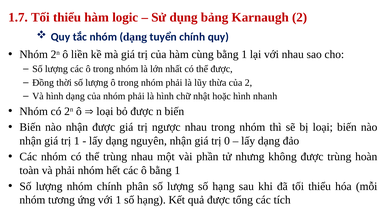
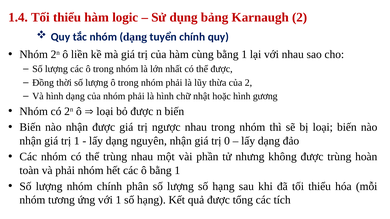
1.7: 1.7 -> 1.4
nhanh: nhanh -> gương
